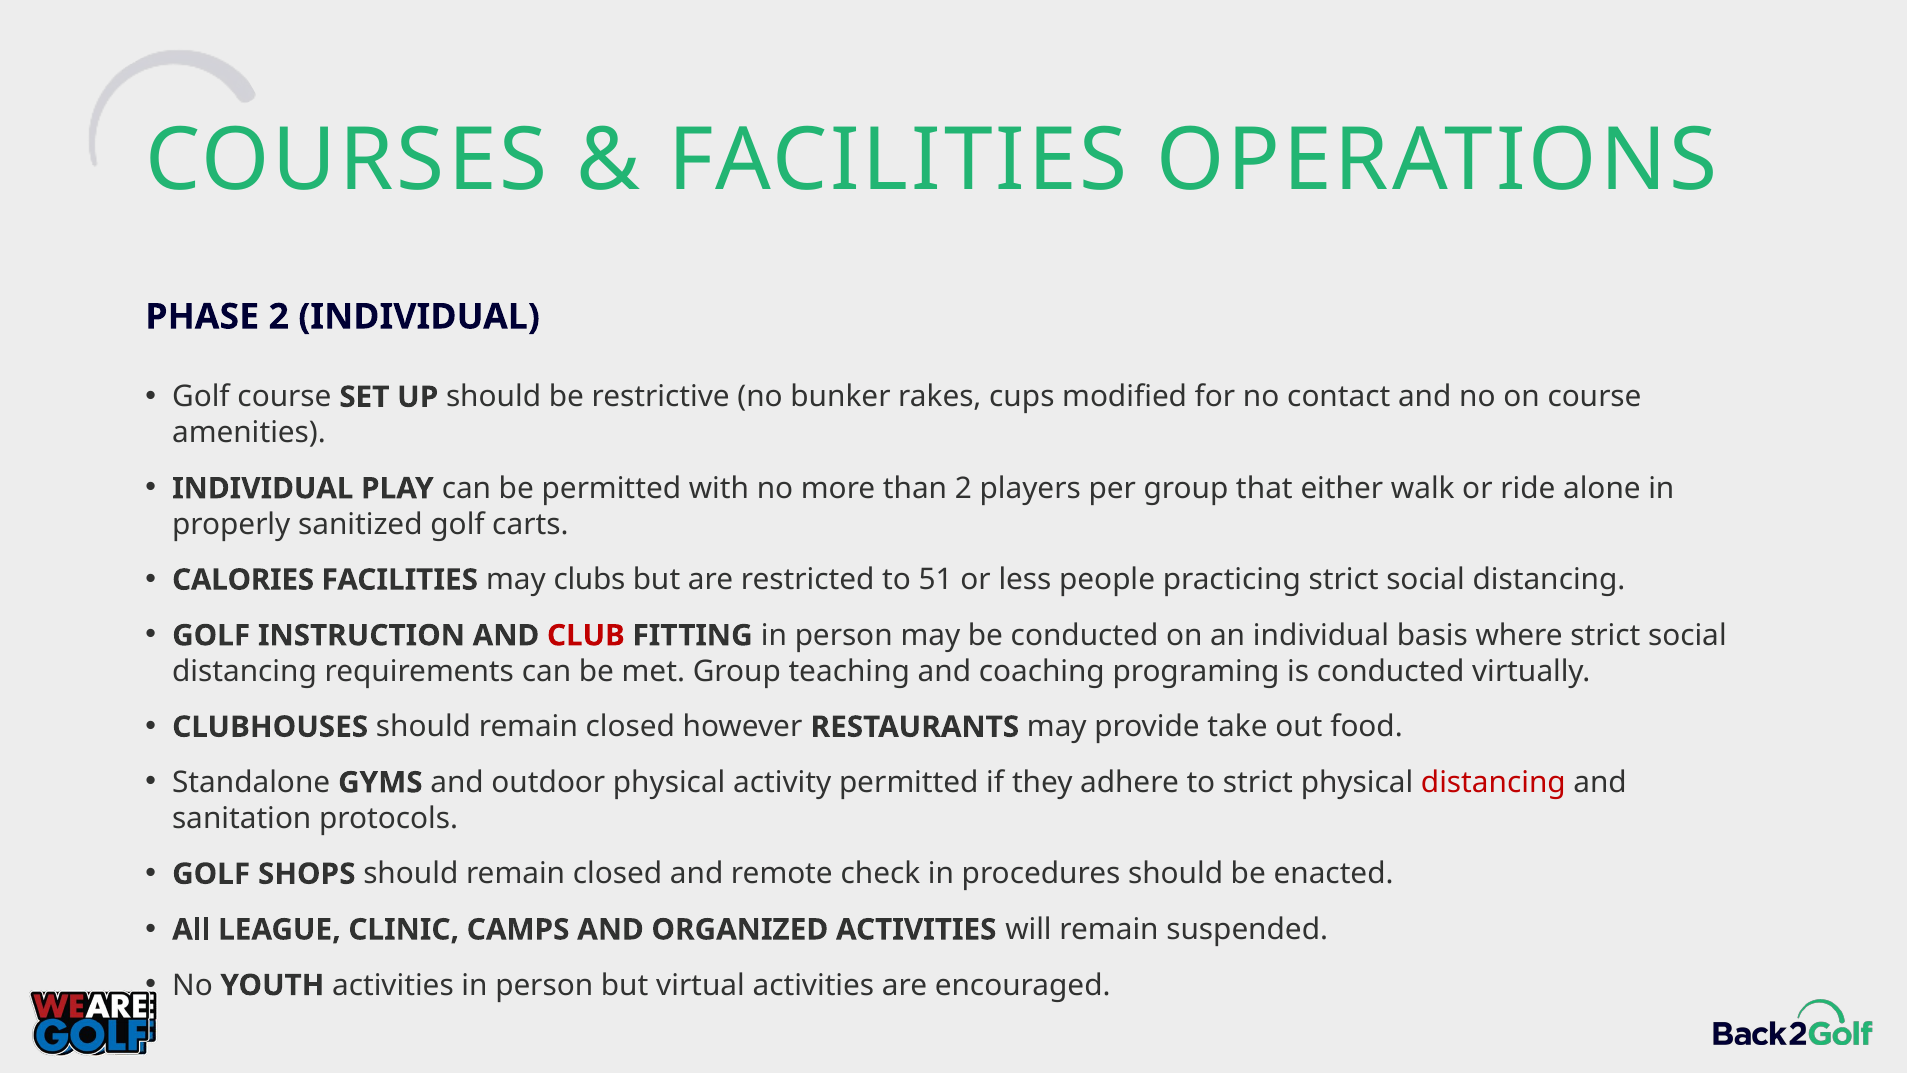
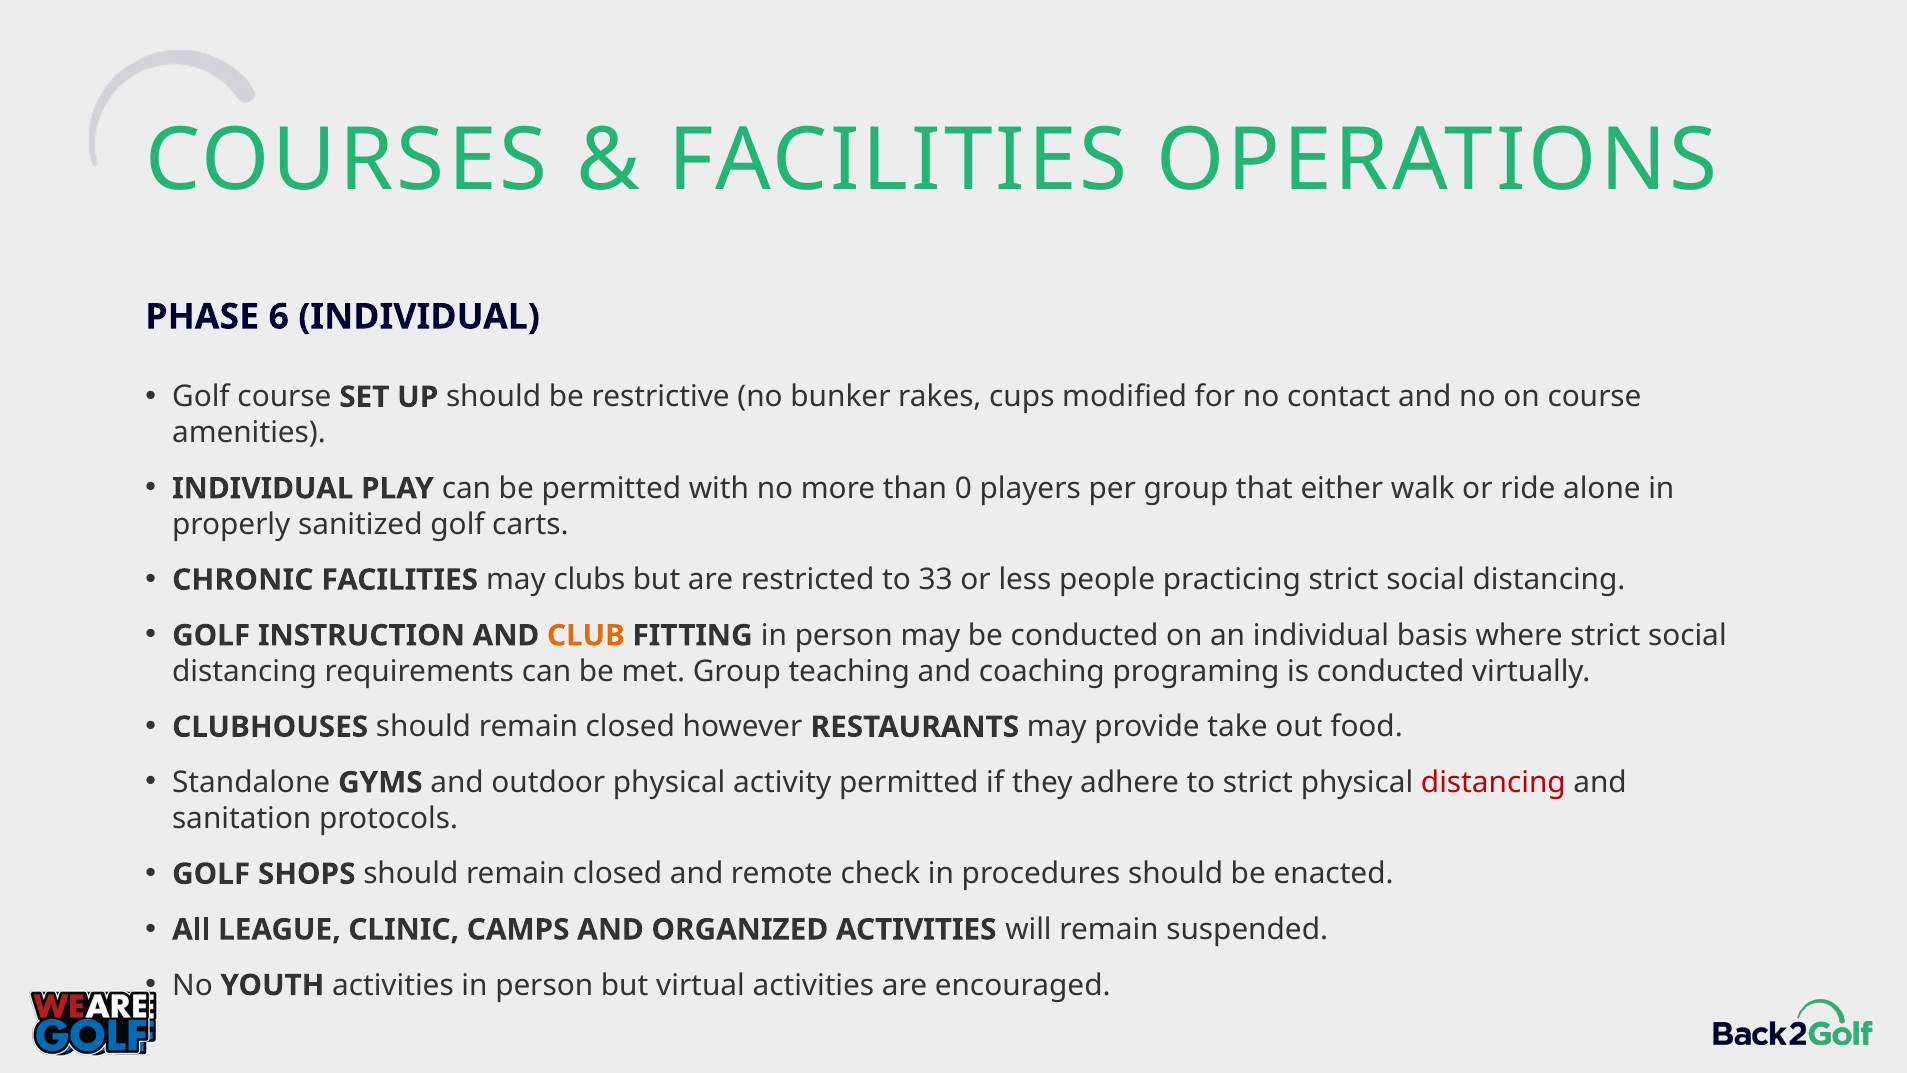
PHASE 2: 2 -> 6
than 2: 2 -> 0
CALORIES: CALORIES -> CHRONIC
51: 51 -> 33
CLUB colour: red -> orange
